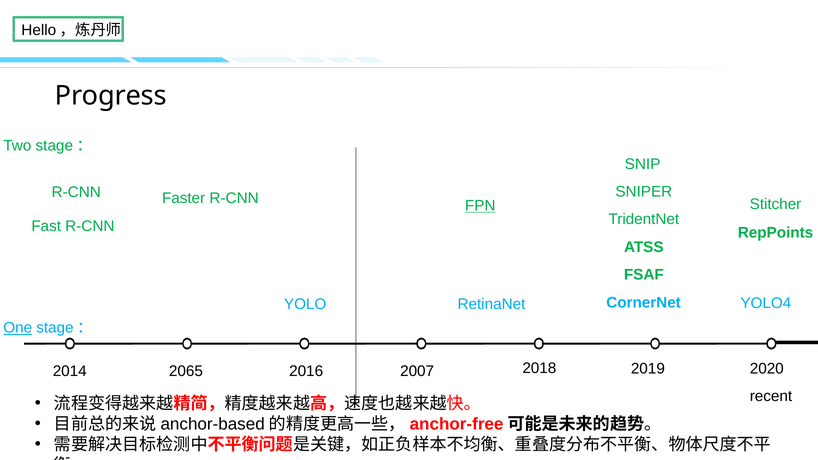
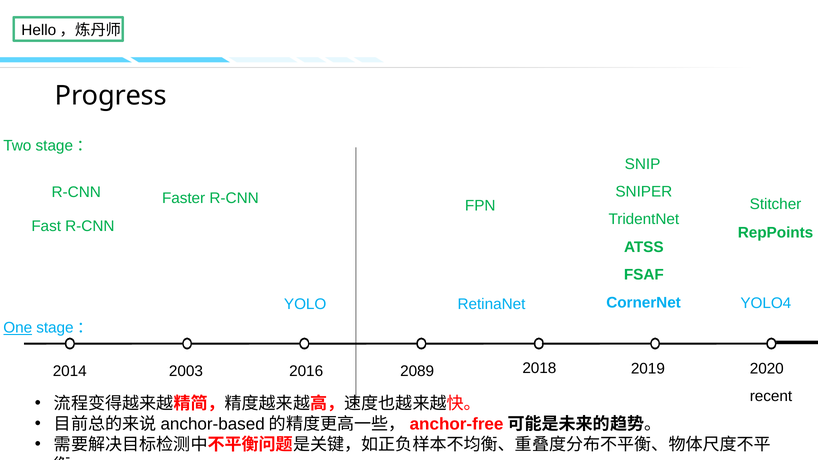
FPN underline: present -> none
2065: 2065 -> 2003
2007: 2007 -> 2089
